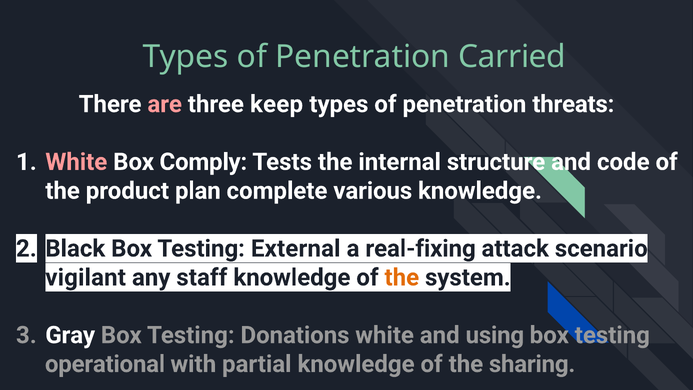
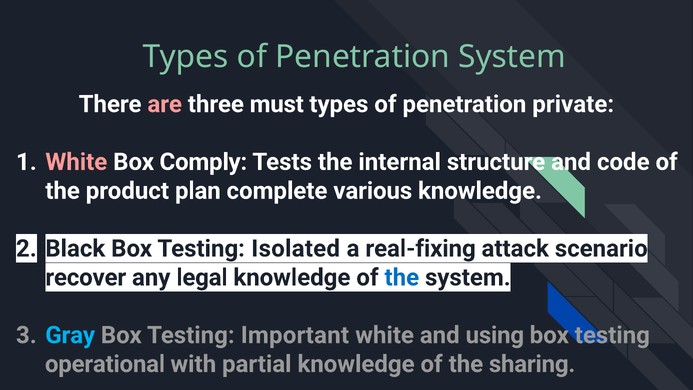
Penetration Carried: Carried -> System
keep: keep -> must
threats: threats -> private
External: External -> Isolated
vigilant: vigilant -> recover
staff: staff -> legal
the at (402, 277) colour: orange -> blue
Gray colour: white -> light blue
Donations: Donations -> Important
